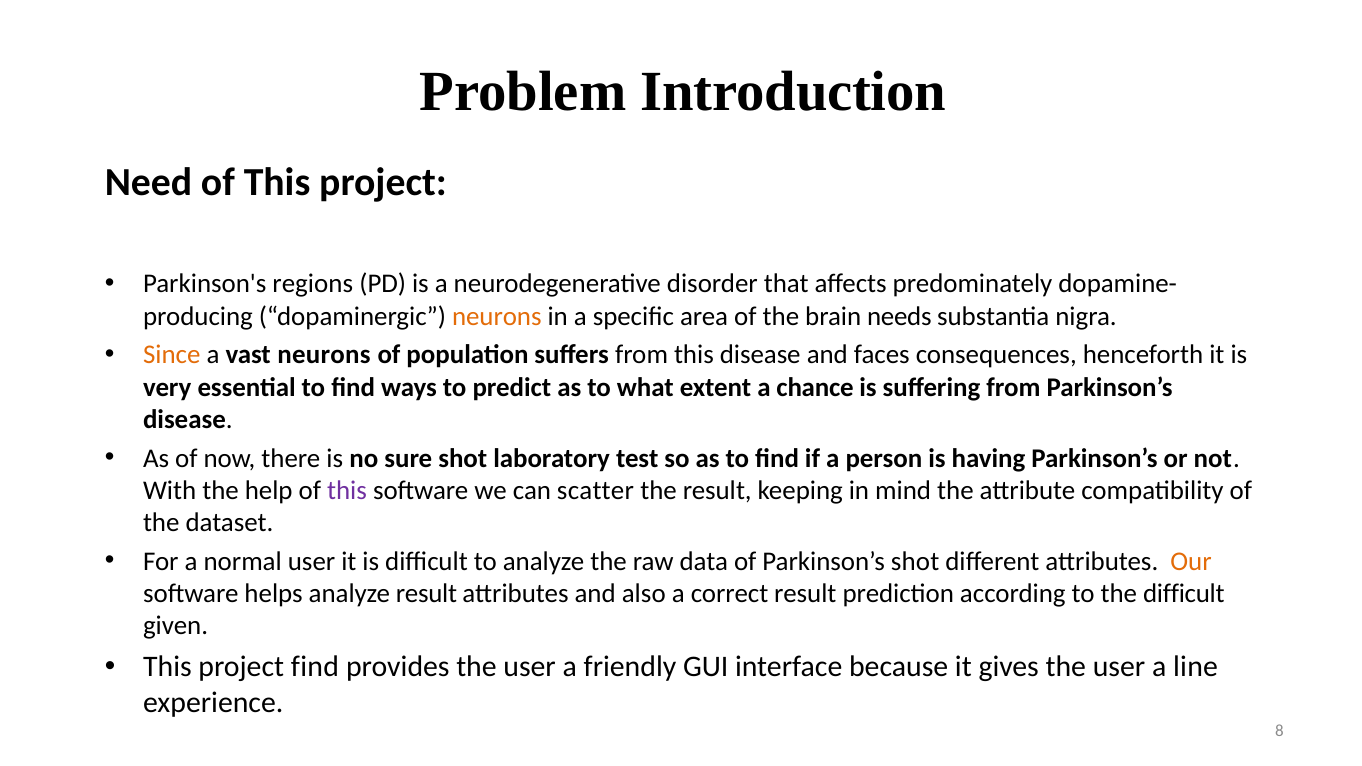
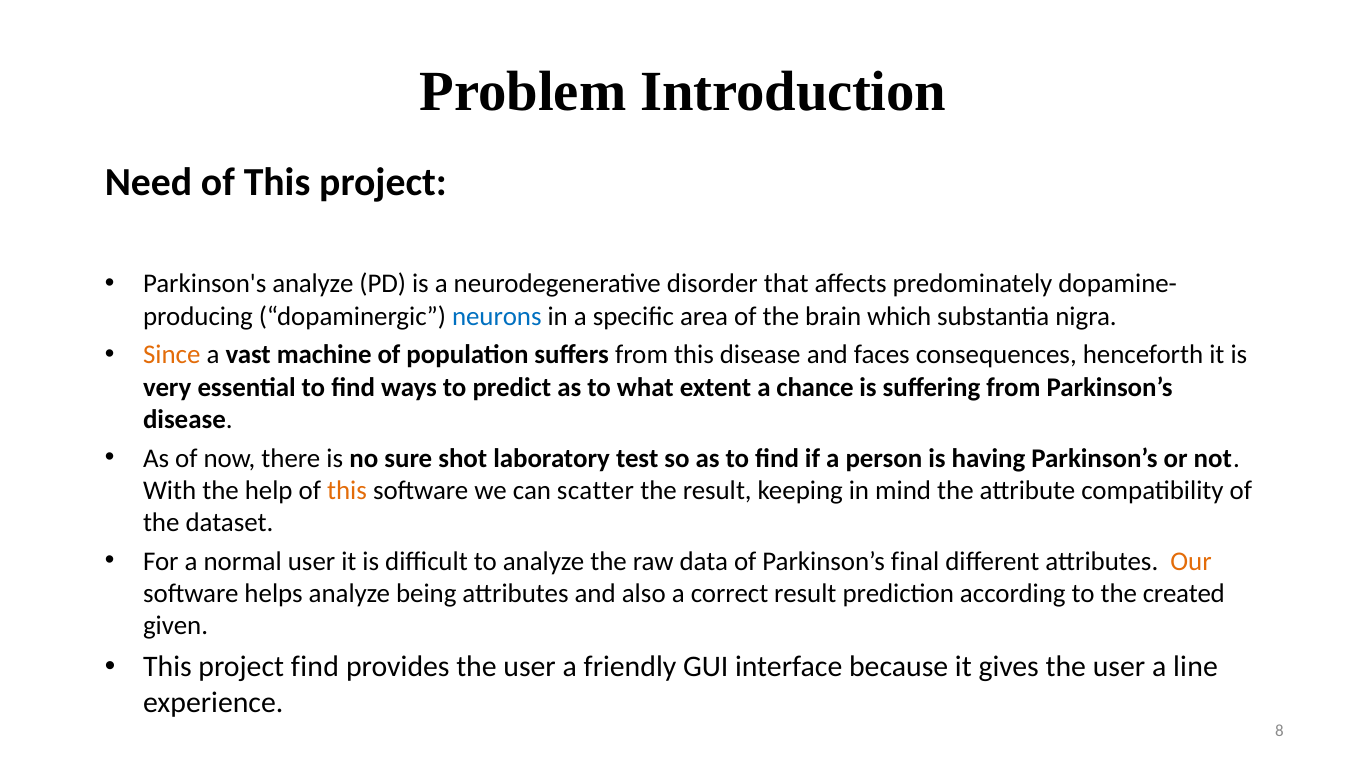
Parkinson's regions: regions -> analyze
neurons at (497, 316) colour: orange -> blue
needs: needs -> which
vast neurons: neurons -> machine
this at (347, 491) colour: purple -> orange
Parkinson’s shot: shot -> final
analyze result: result -> being
the difficult: difficult -> created
